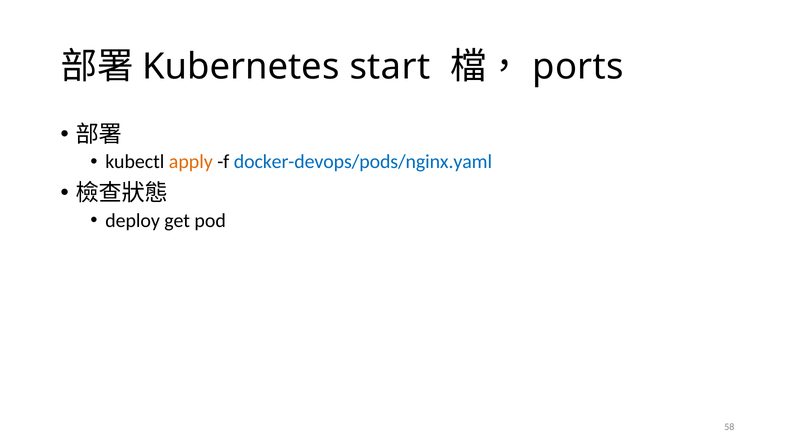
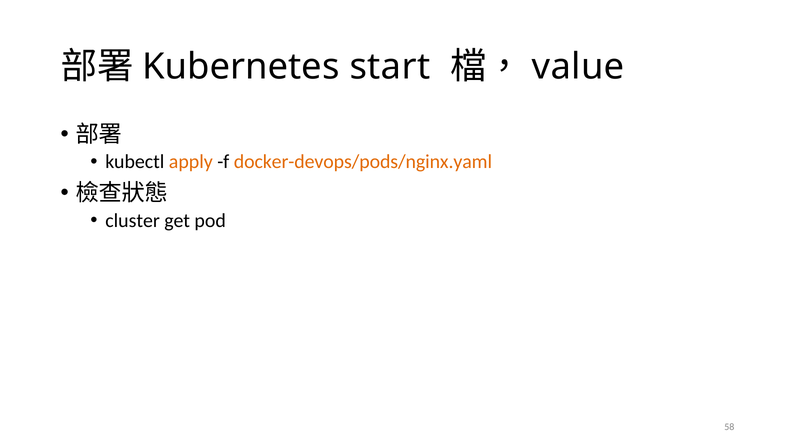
ports: ports -> value
docker-devops/pods/nginx.yaml colour: blue -> orange
deploy: deploy -> cluster
